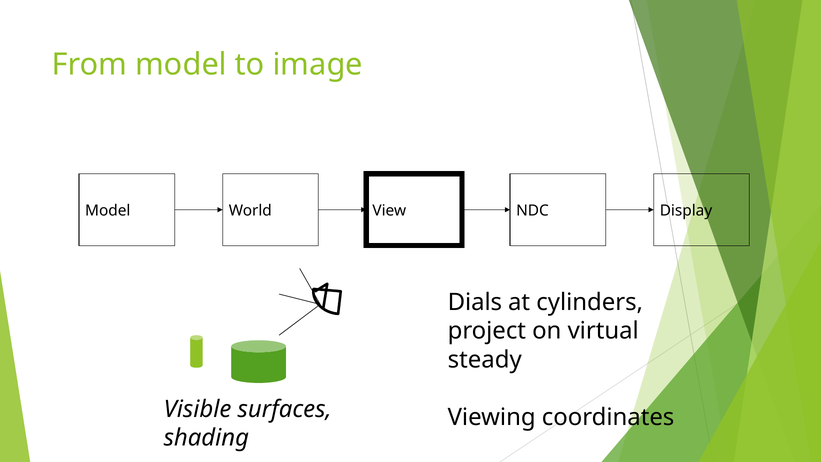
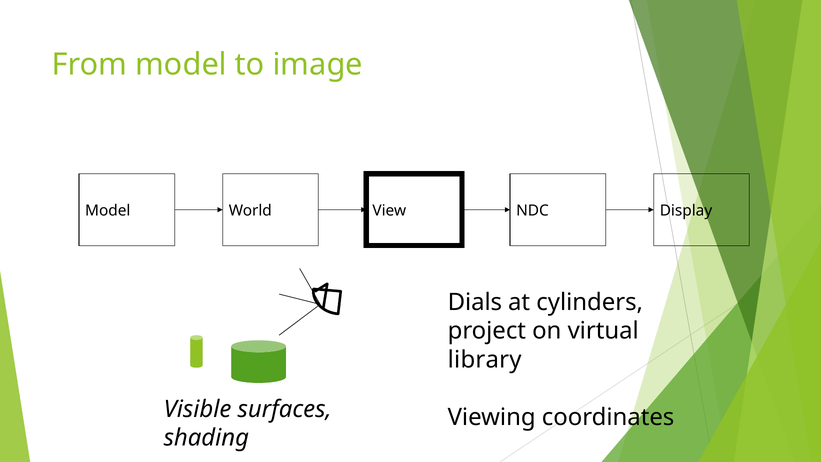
steady: steady -> library
